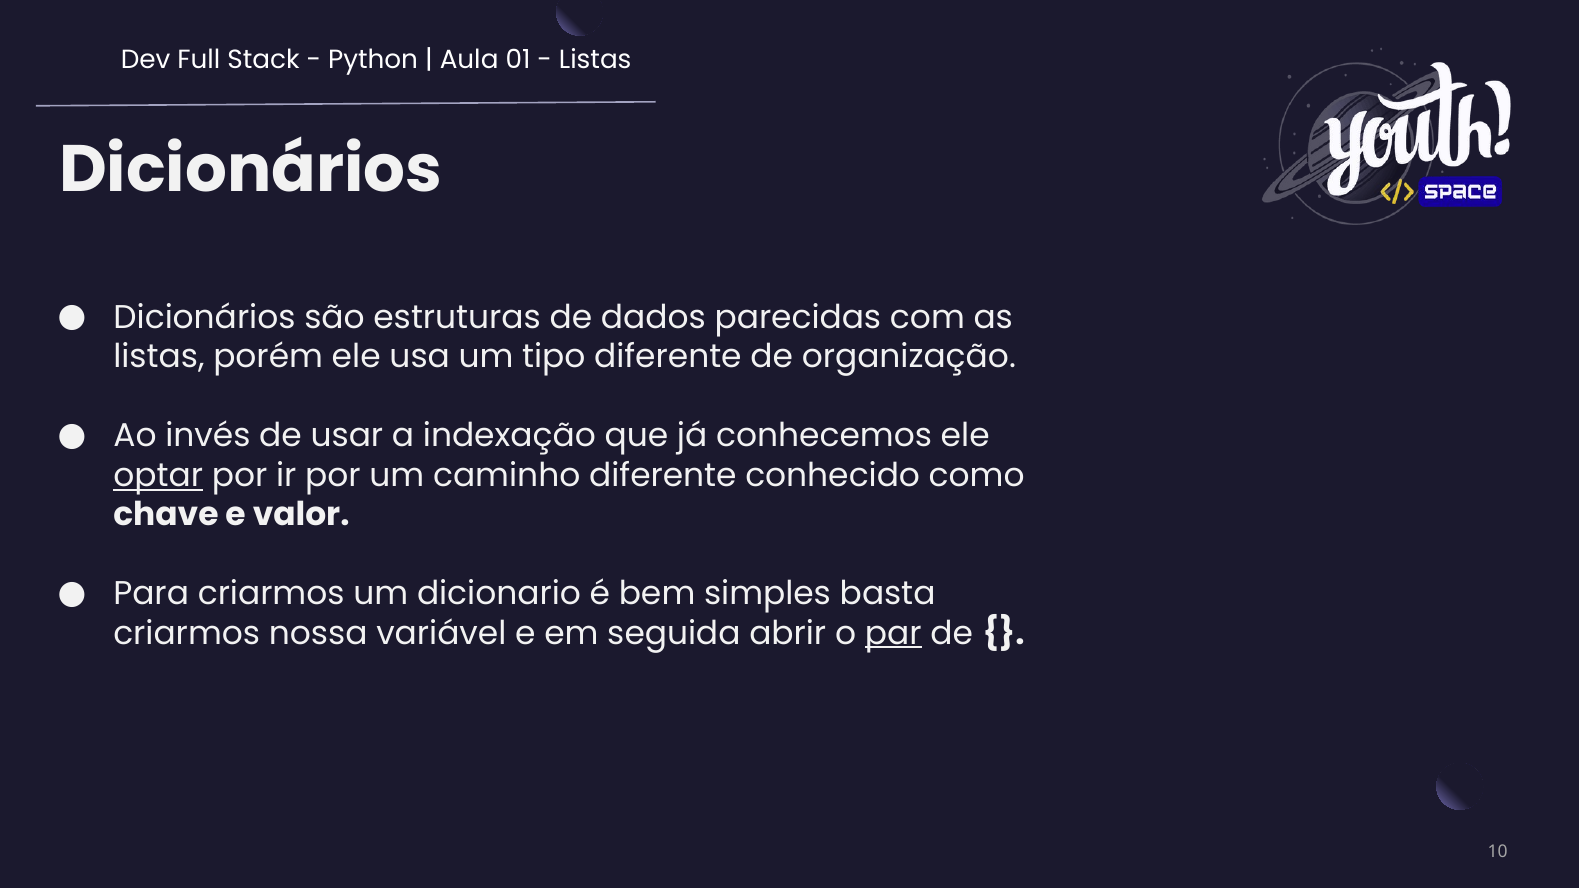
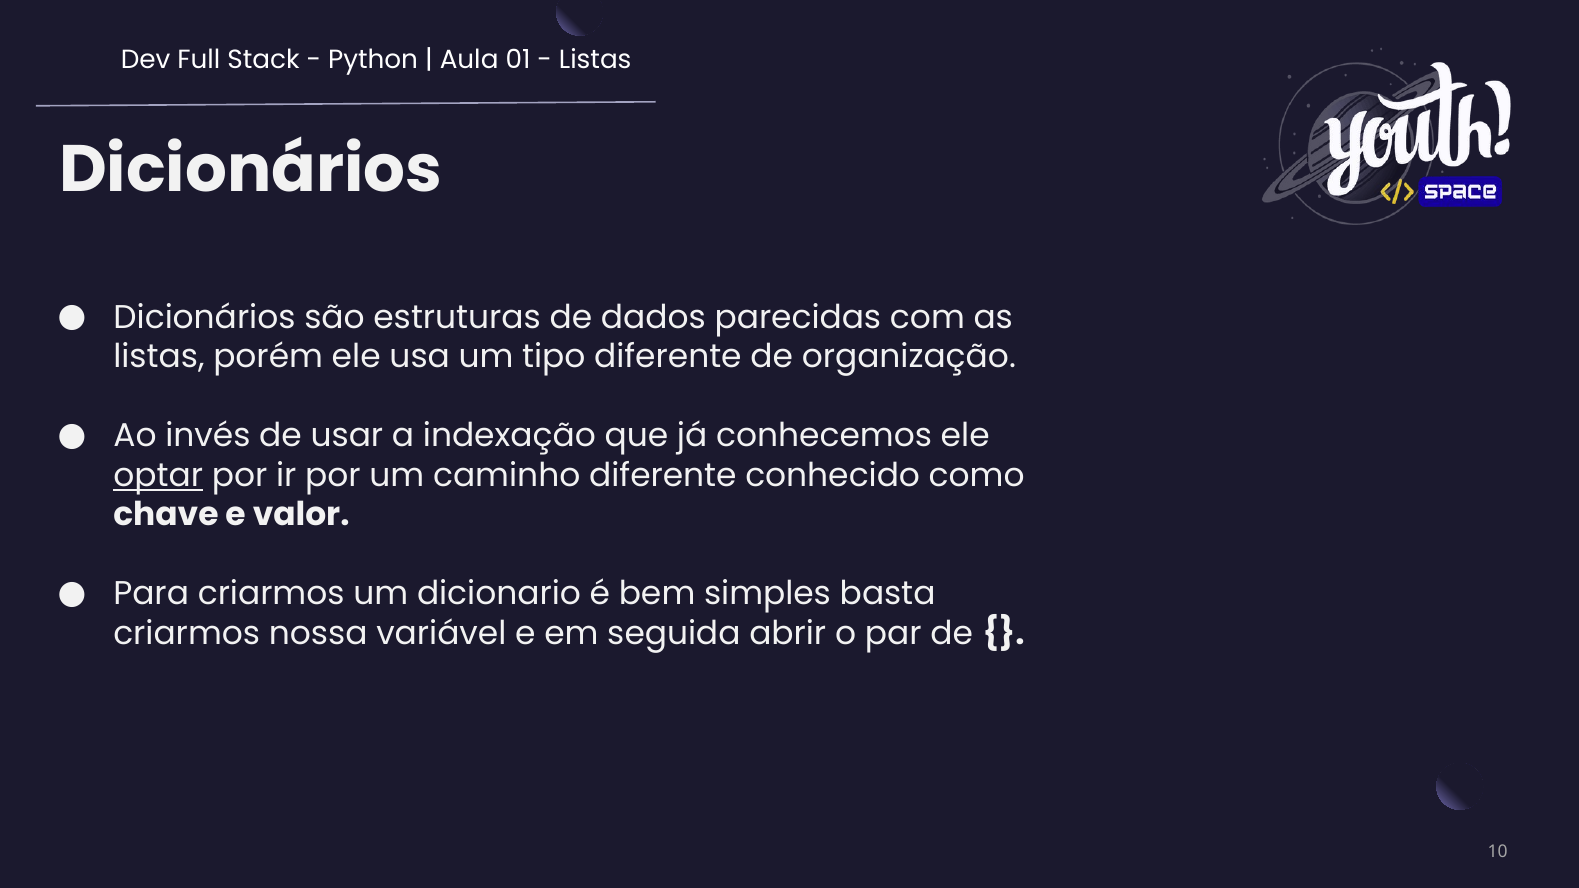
par underline: present -> none
